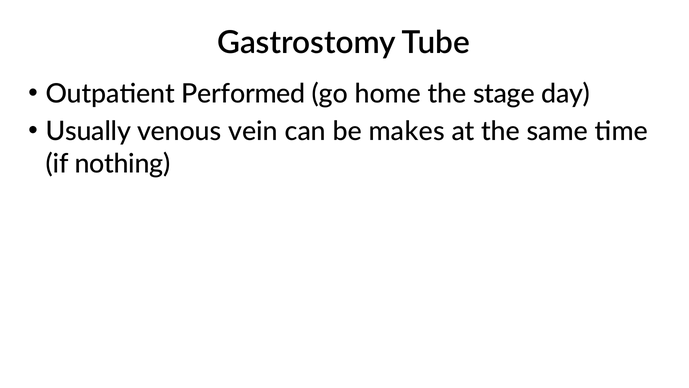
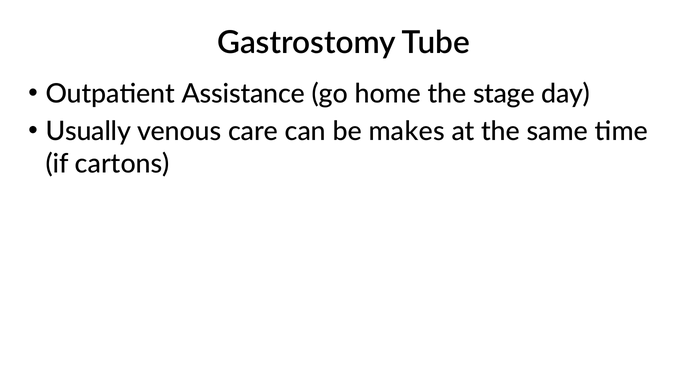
Performed: Performed -> Assistance
vein: vein -> care
nothing: nothing -> cartons
